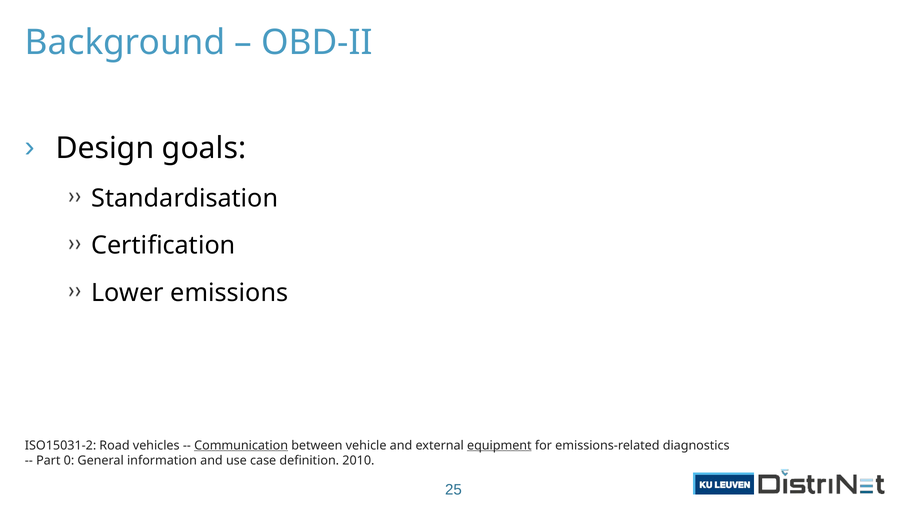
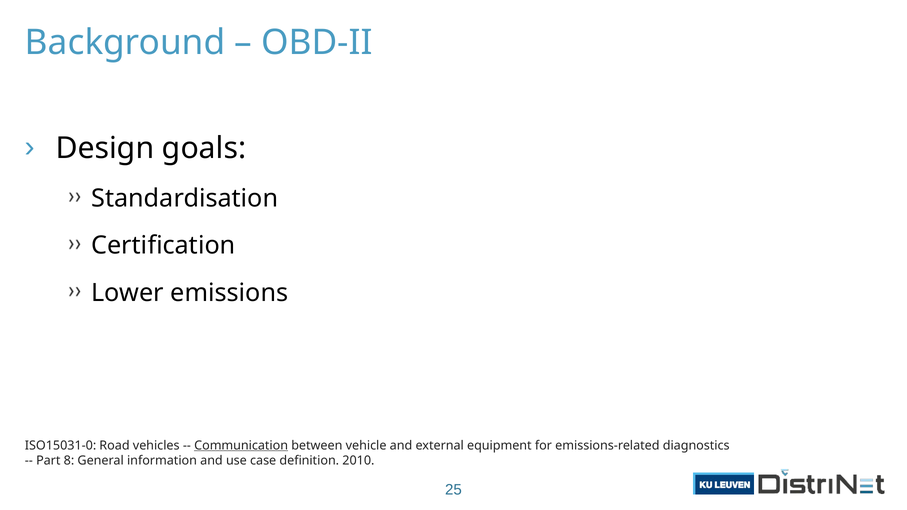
ISO15031-2: ISO15031-2 -> ISO15031-0
equipment underline: present -> none
0: 0 -> 8
